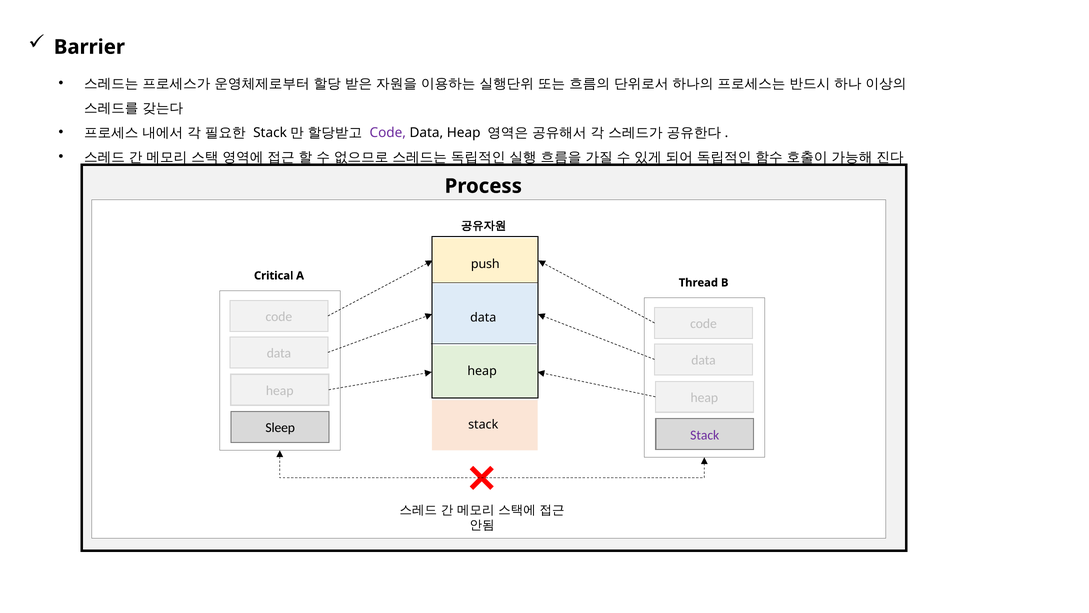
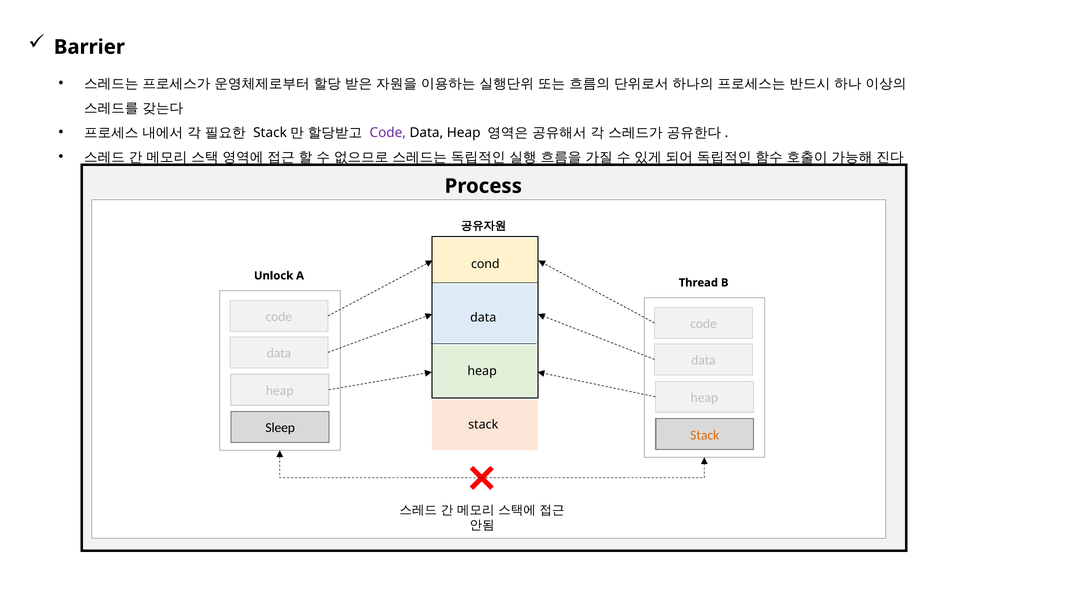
push: push -> cond
Critical: Critical -> Unlock
Stack at (705, 435) colour: purple -> orange
